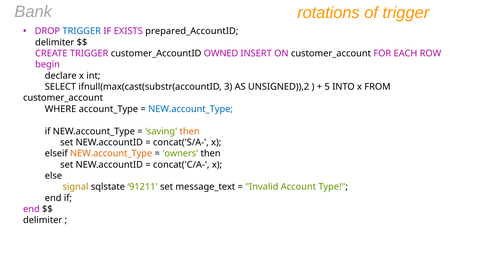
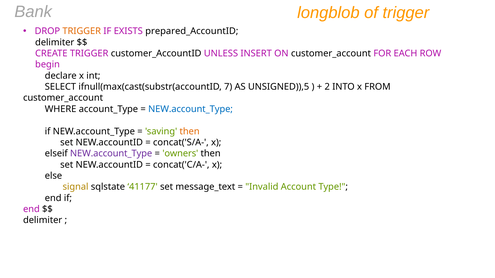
rotations: rotations -> longblob
TRIGGER at (82, 31) colour: blue -> orange
OWNED: OWNED -> UNLESS
3: 3 -> 7
UNSIGNED)),2: UNSIGNED)),2 -> UNSIGNED)),5
5: 5 -> 2
NEW.account_Type at (111, 154) colour: orange -> purple
91211: 91211 -> 41177
